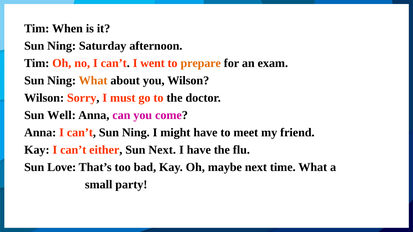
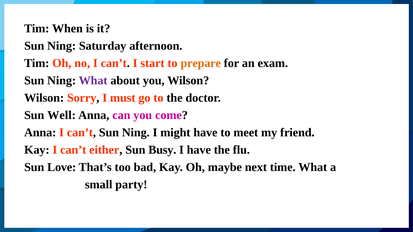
went: went -> start
What at (93, 81) colour: orange -> purple
Sun Next: Next -> Busy
